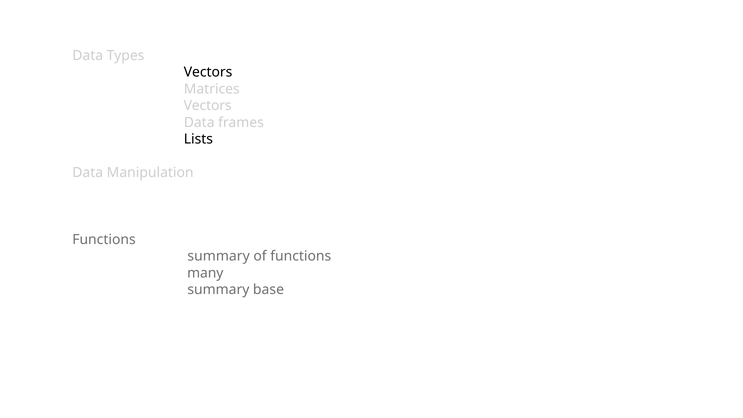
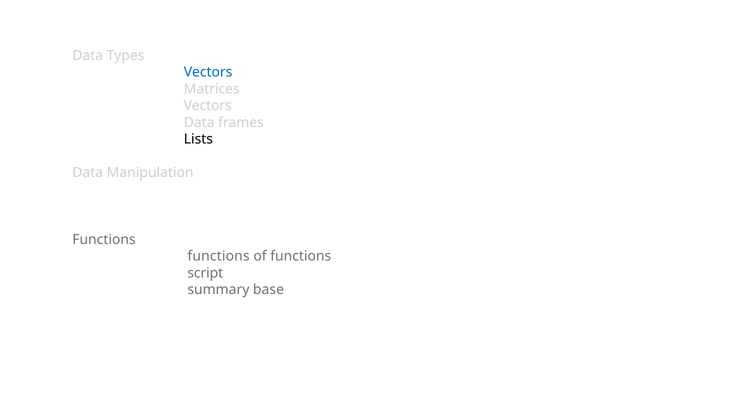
Vectors at (208, 72) colour: black -> blue
summary at (219, 256): summary -> functions
many: many -> script
